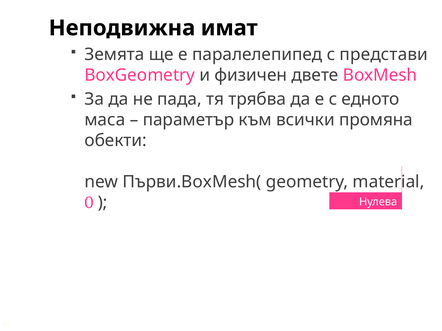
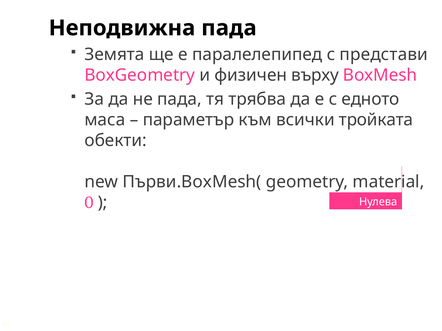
Неподвижна имат: имат -> пада
двете: двете -> върху
промяна: промяна -> тройката
